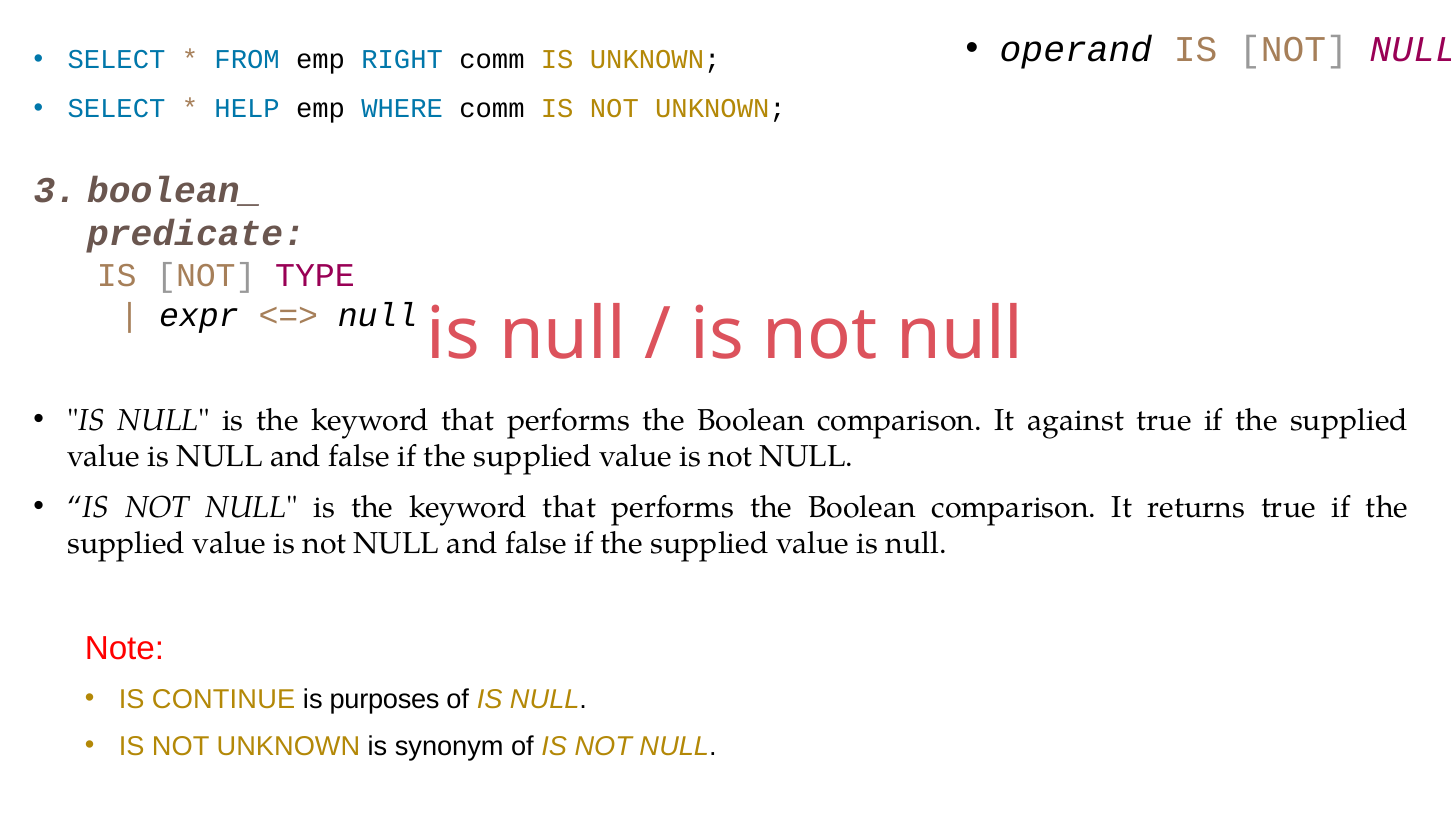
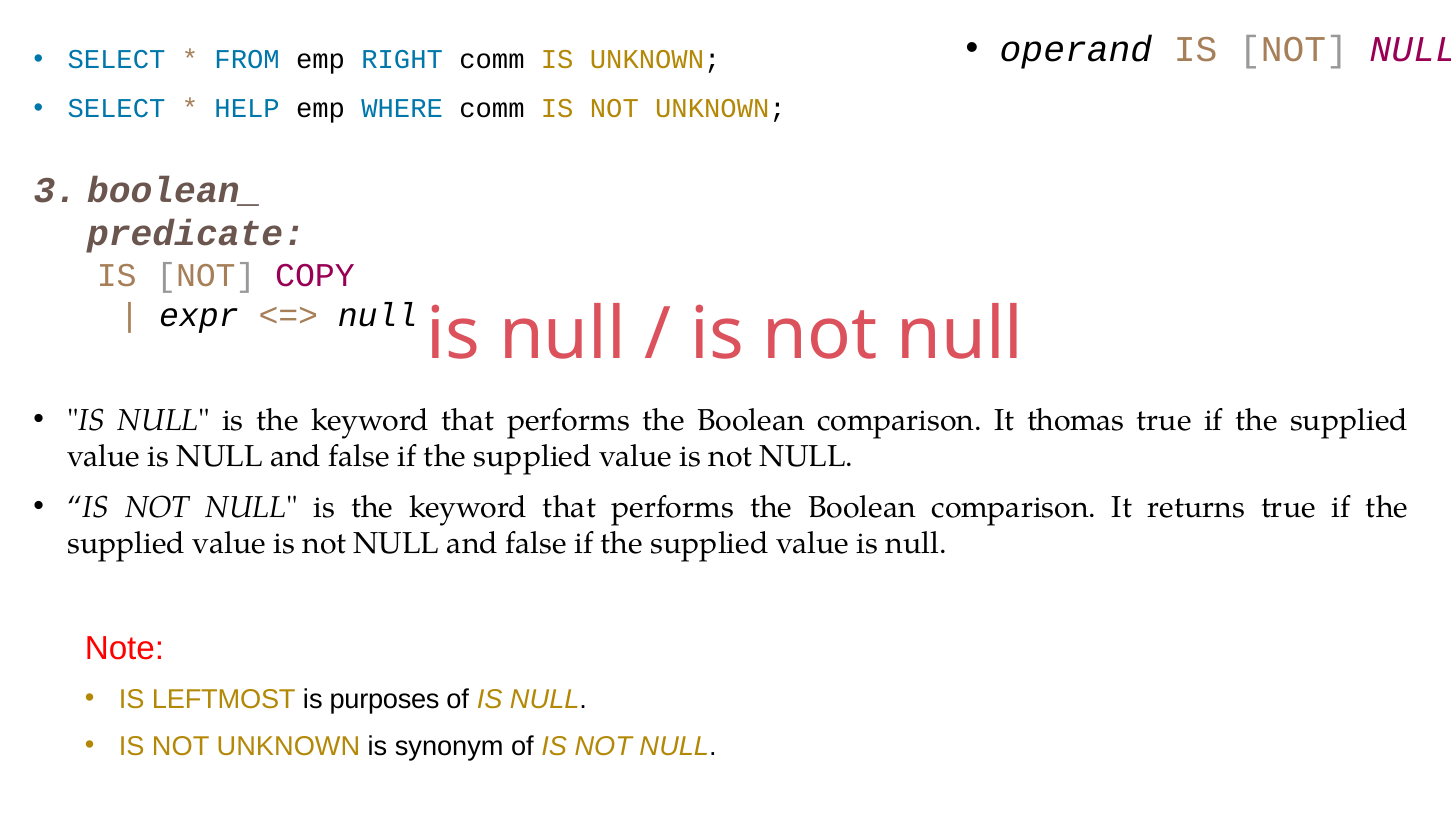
TYPE: TYPE -> COPY
against: against -> thomas
CONTINUE: CONTINUE -> LEFTMOST
